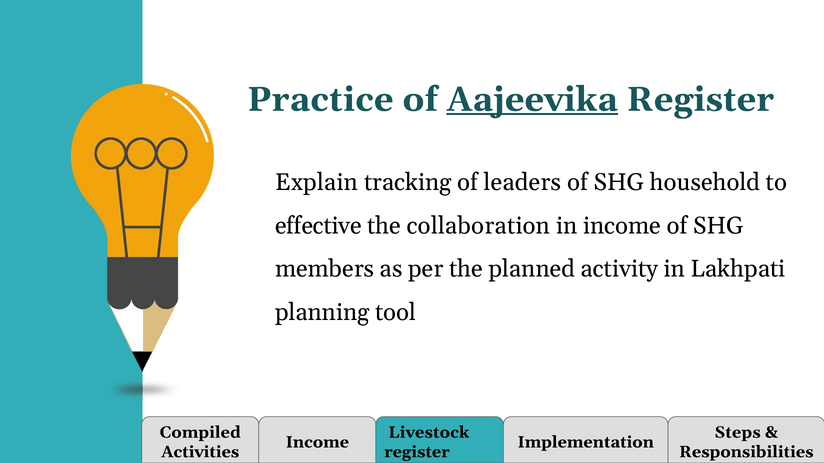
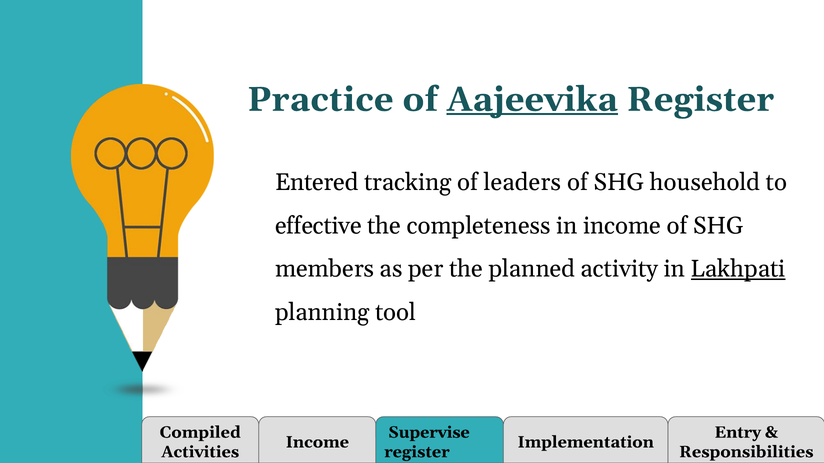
Explain: Explain -> Entered
collaboration: collaboration -> completeness
Lakhpati underline: none -> present
Livestock: Livestock -> Supervise
Steps: Steps -> Entry
